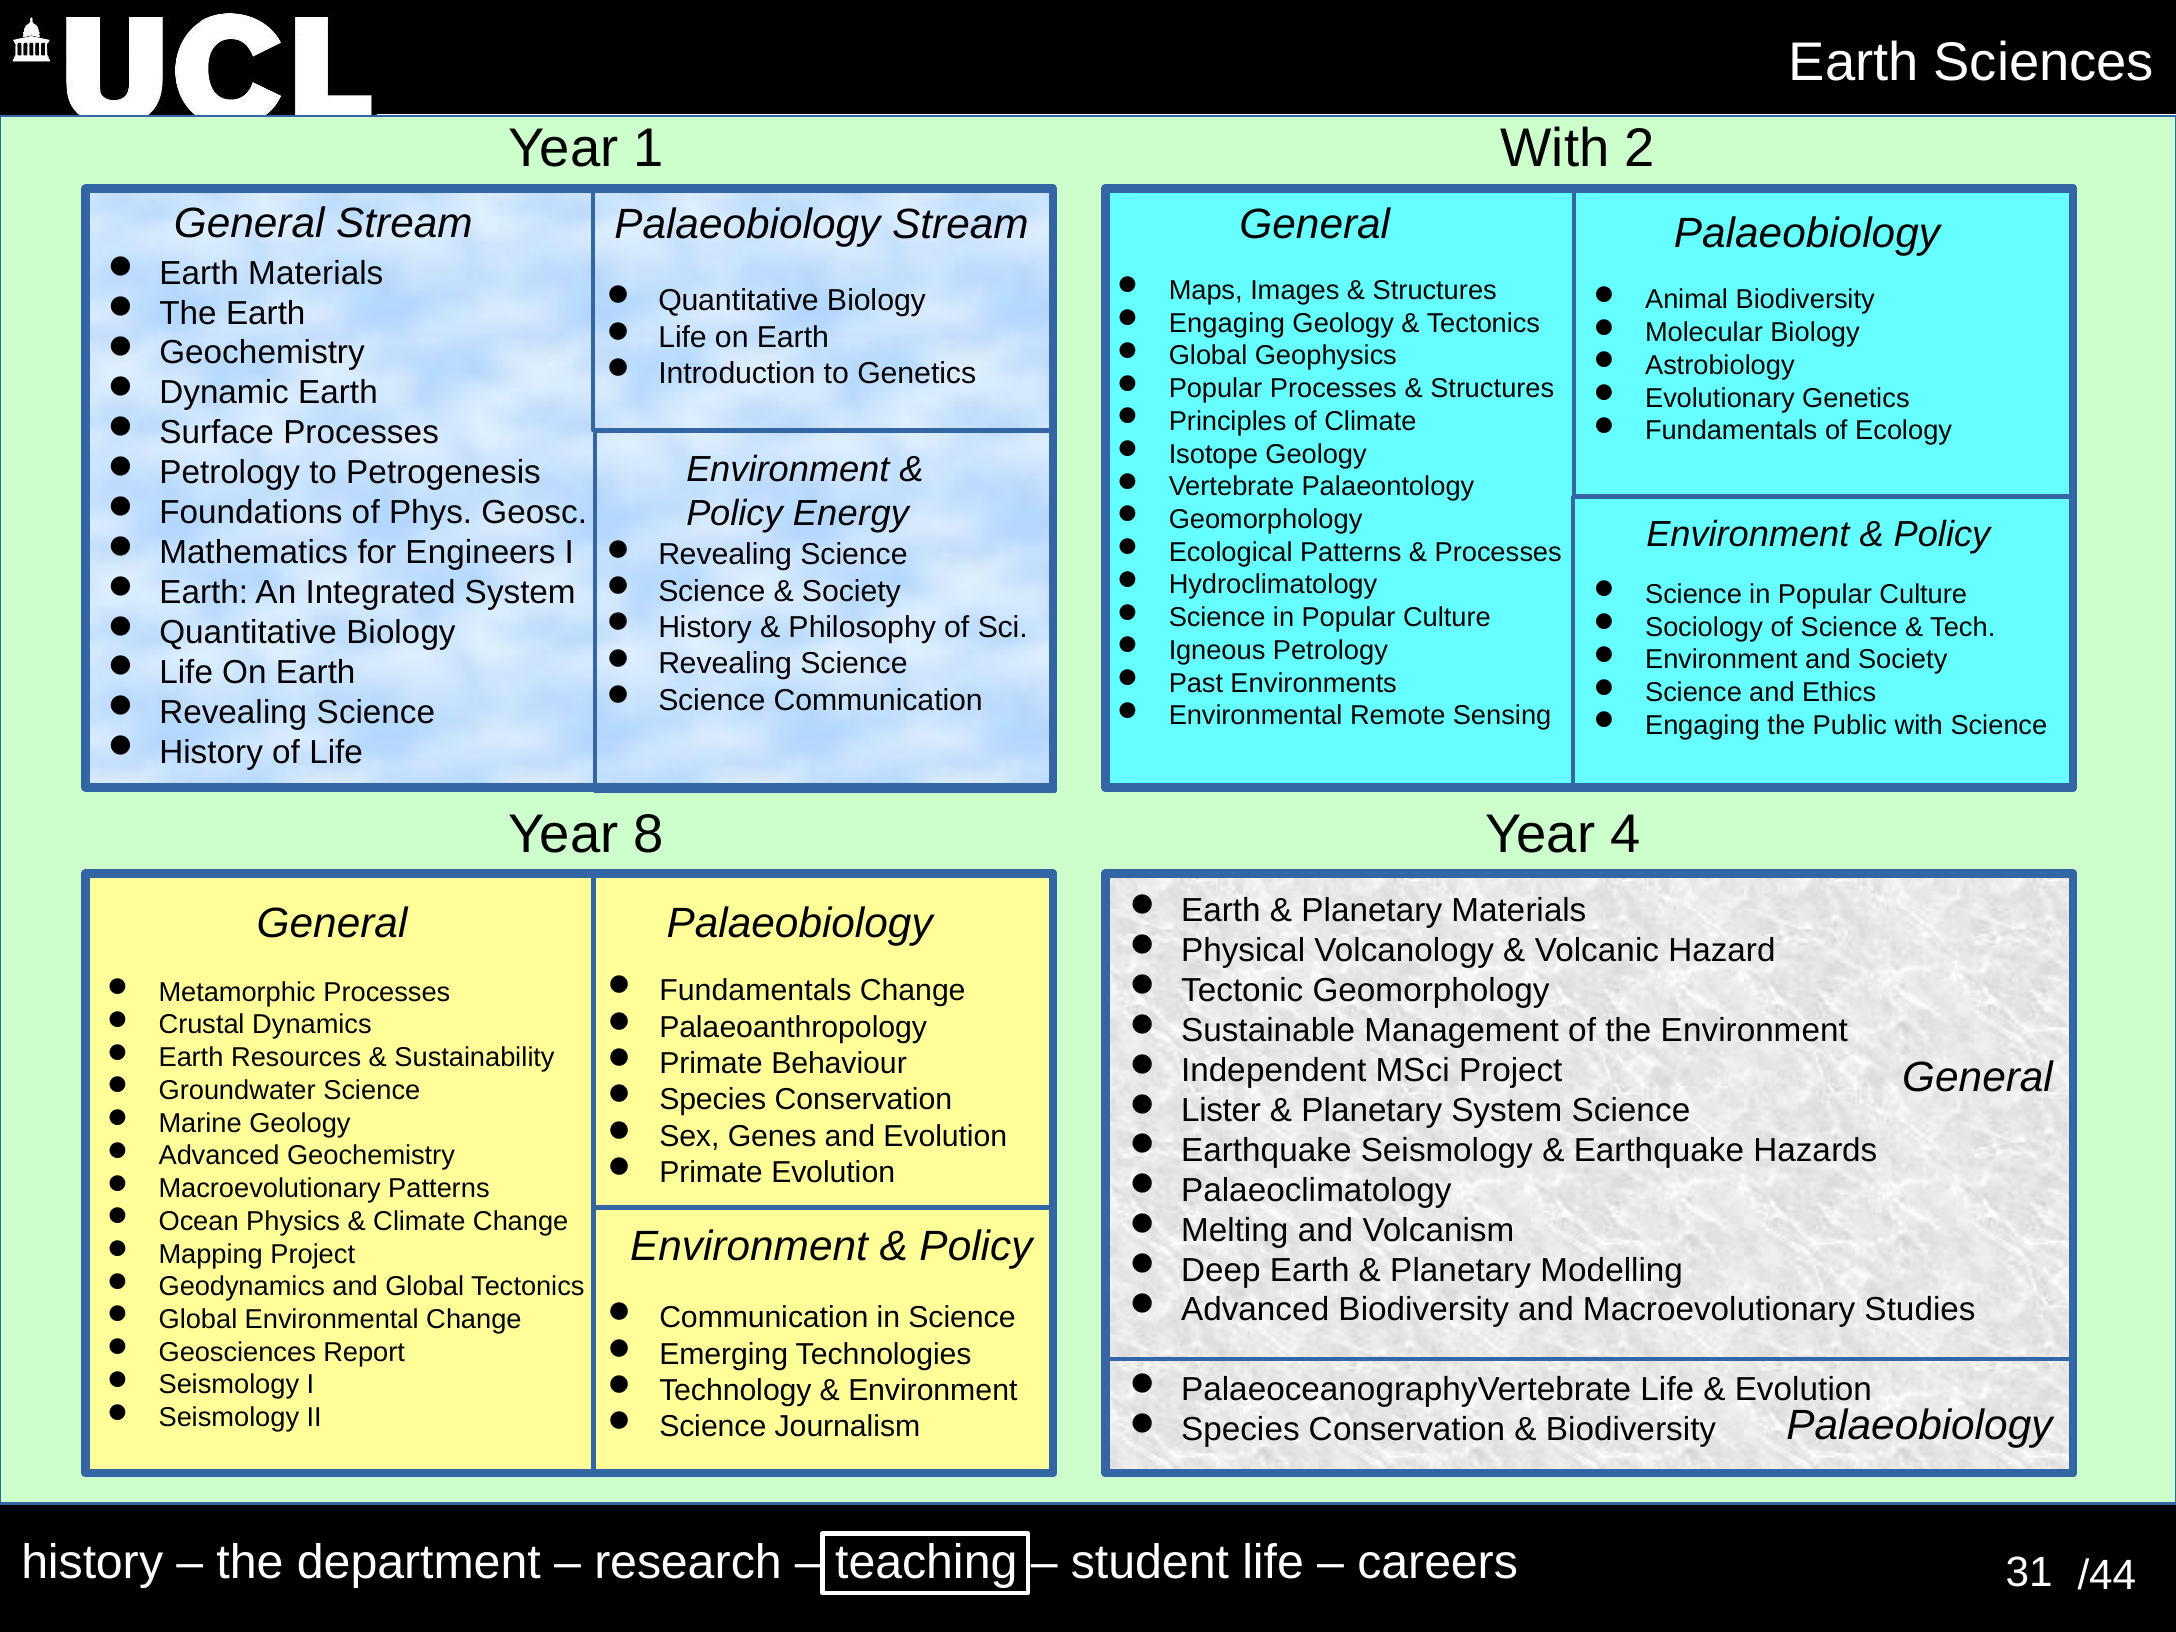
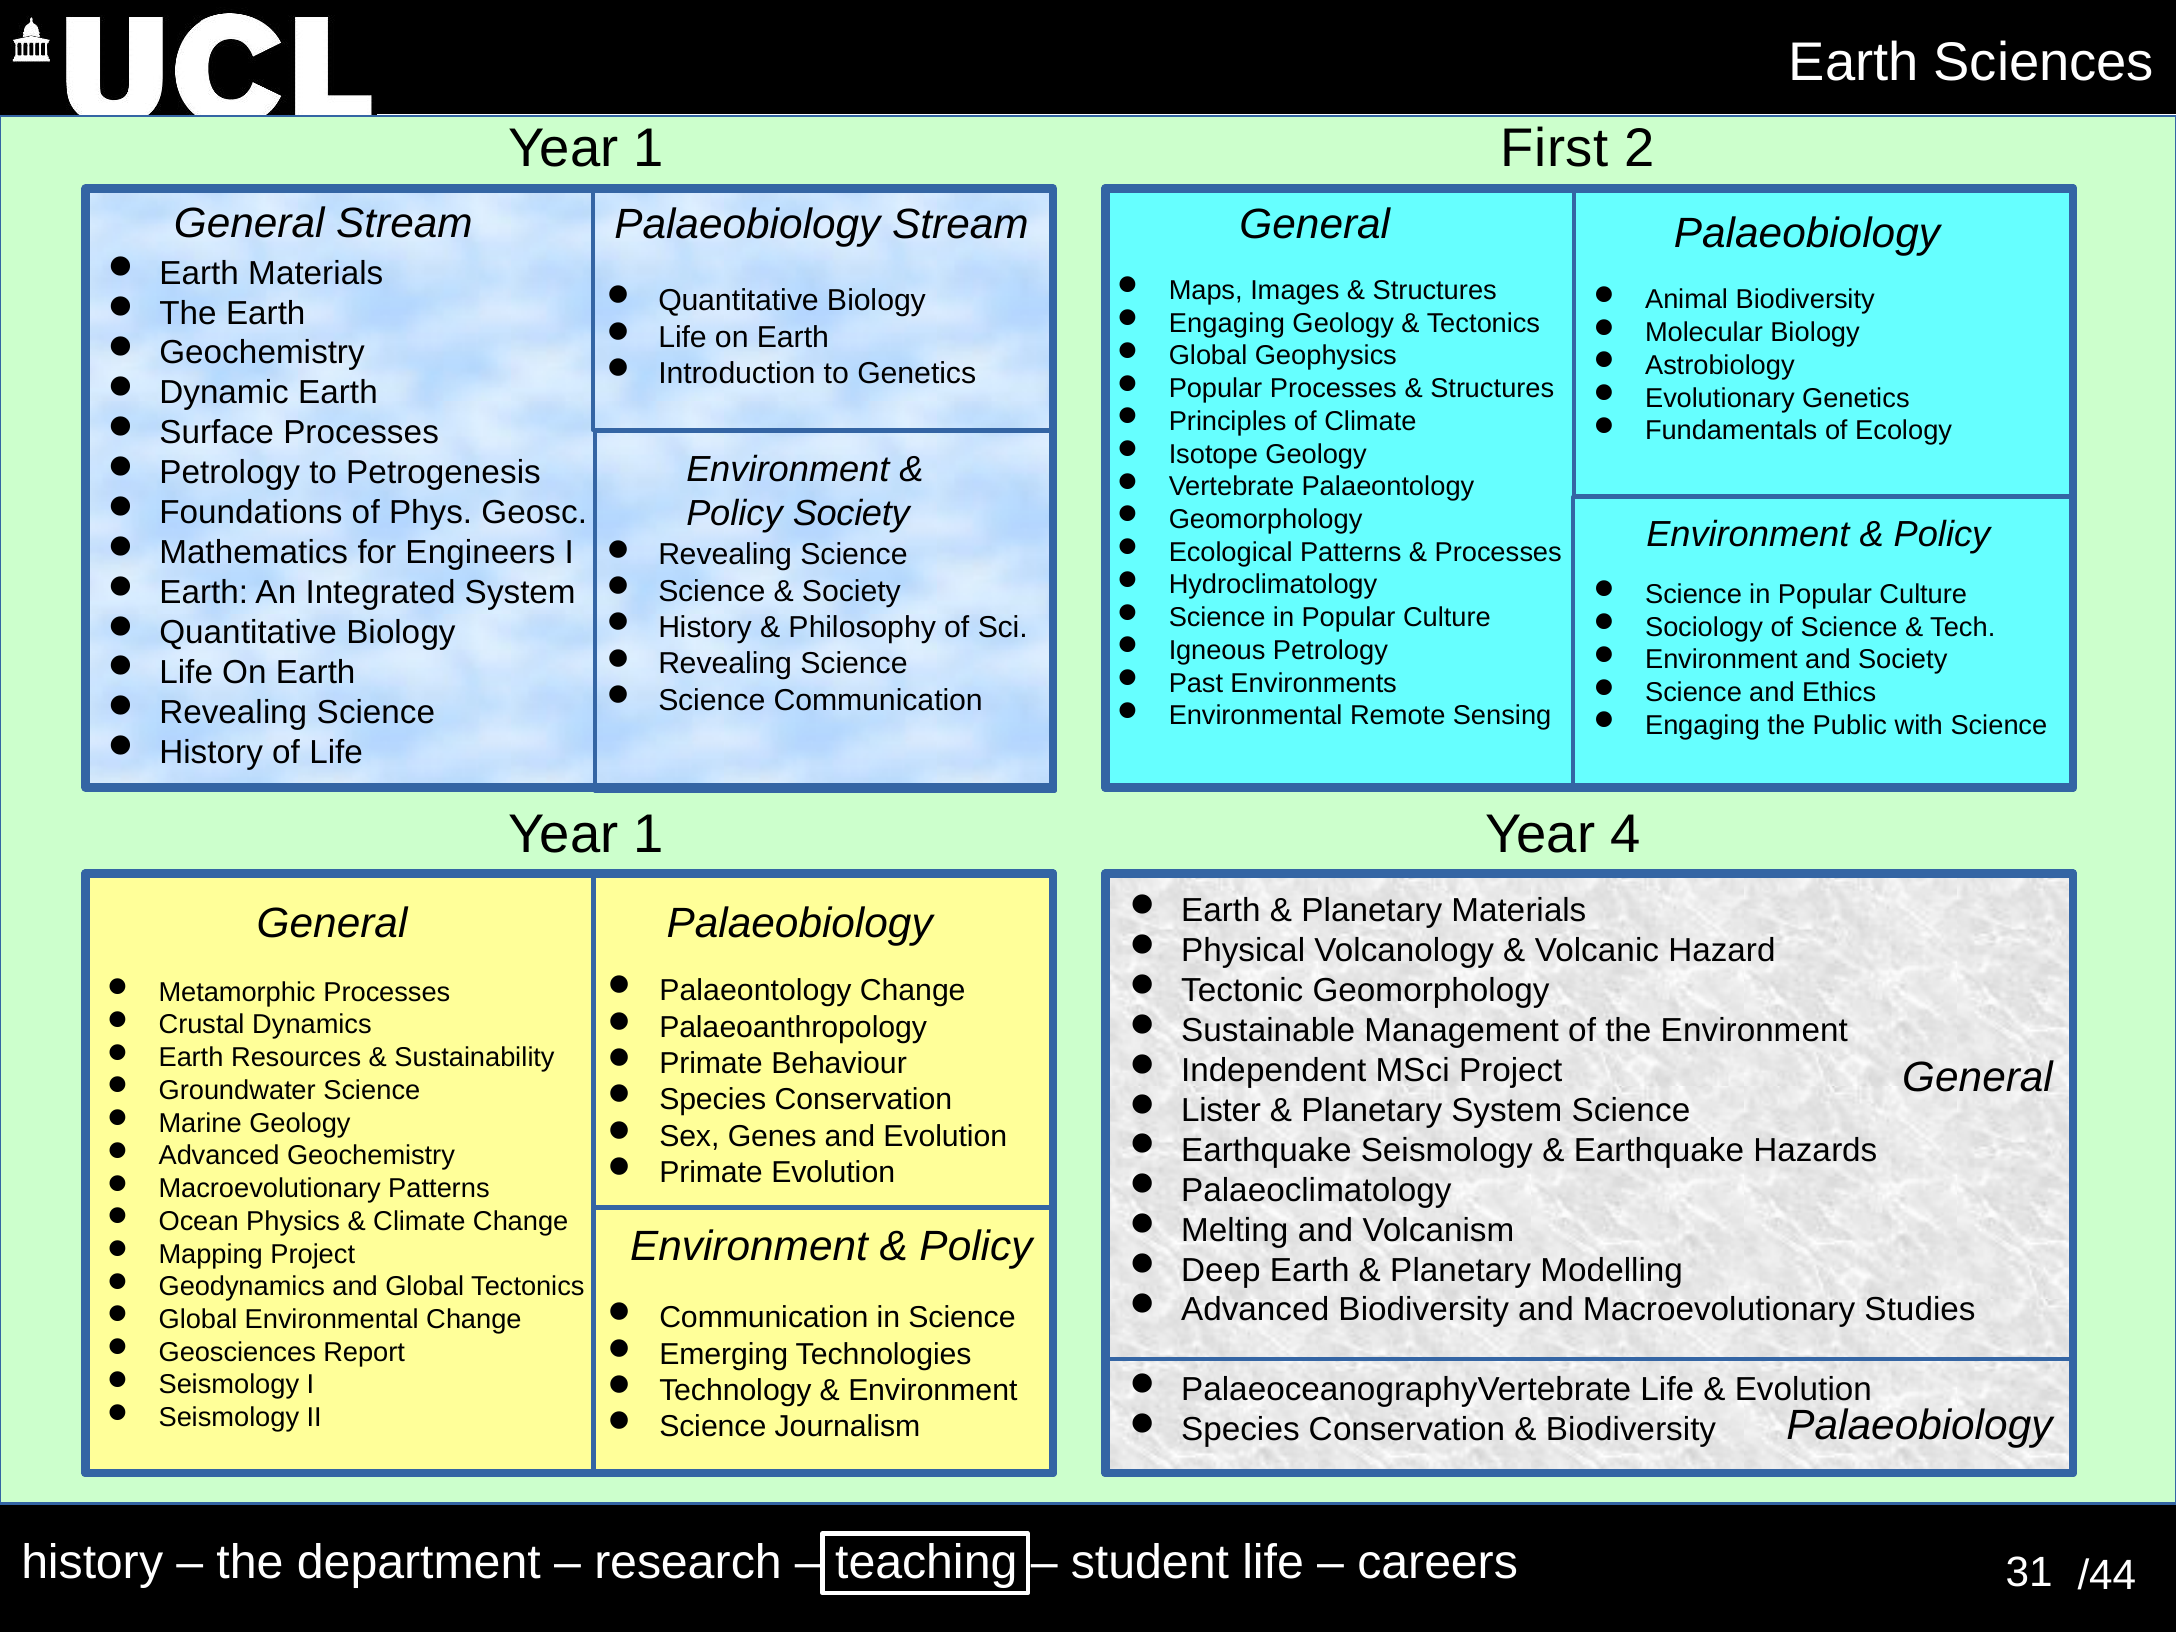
1 With: With -> First
Policy Energy: Energy -> Society
8 at (649, 834): 8 -> 1
Fundamentals at (755, 991): Fundamentals -> Palaeontology
